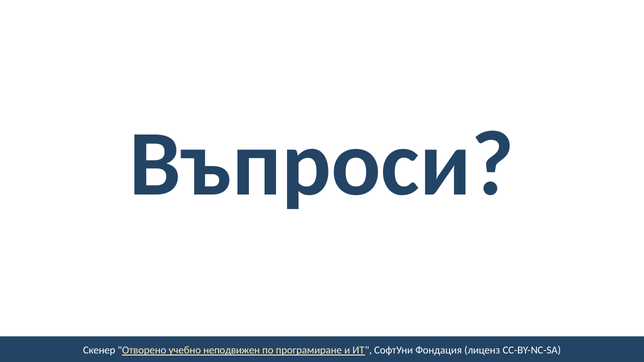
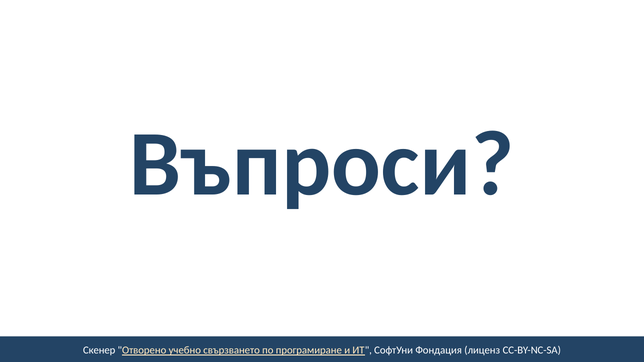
неподвижен: неподвижен -> свързването
